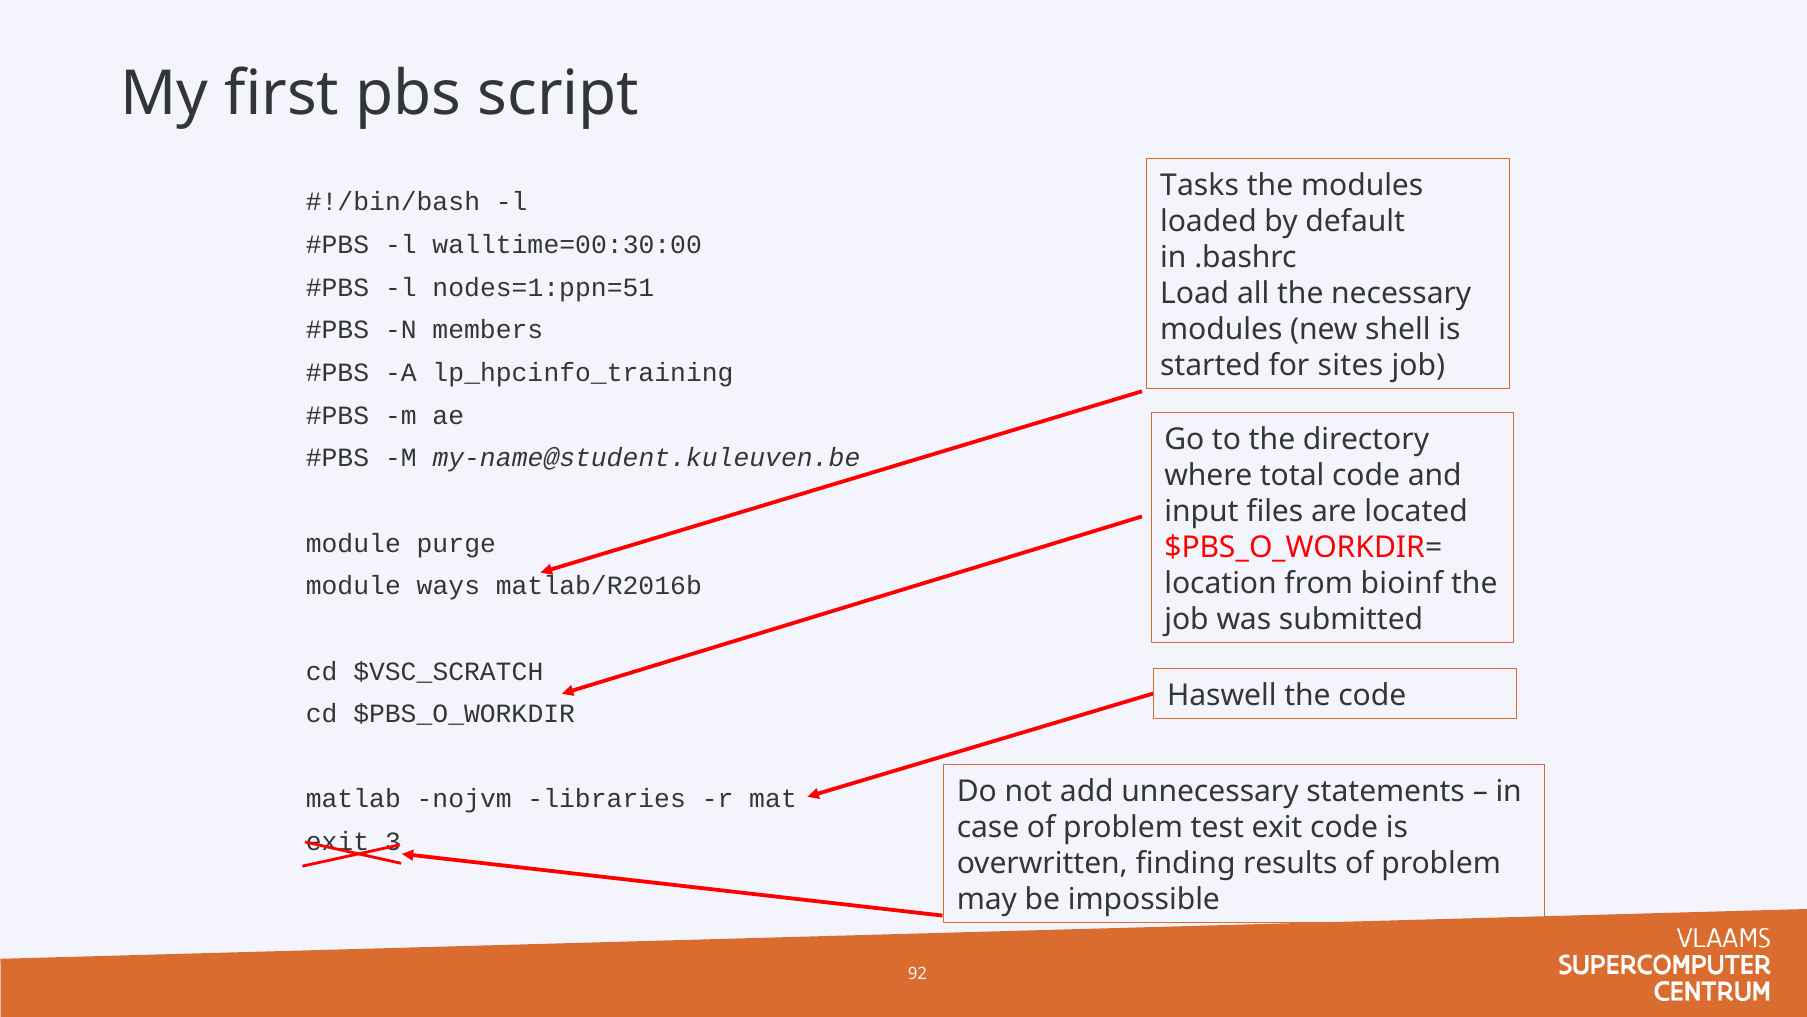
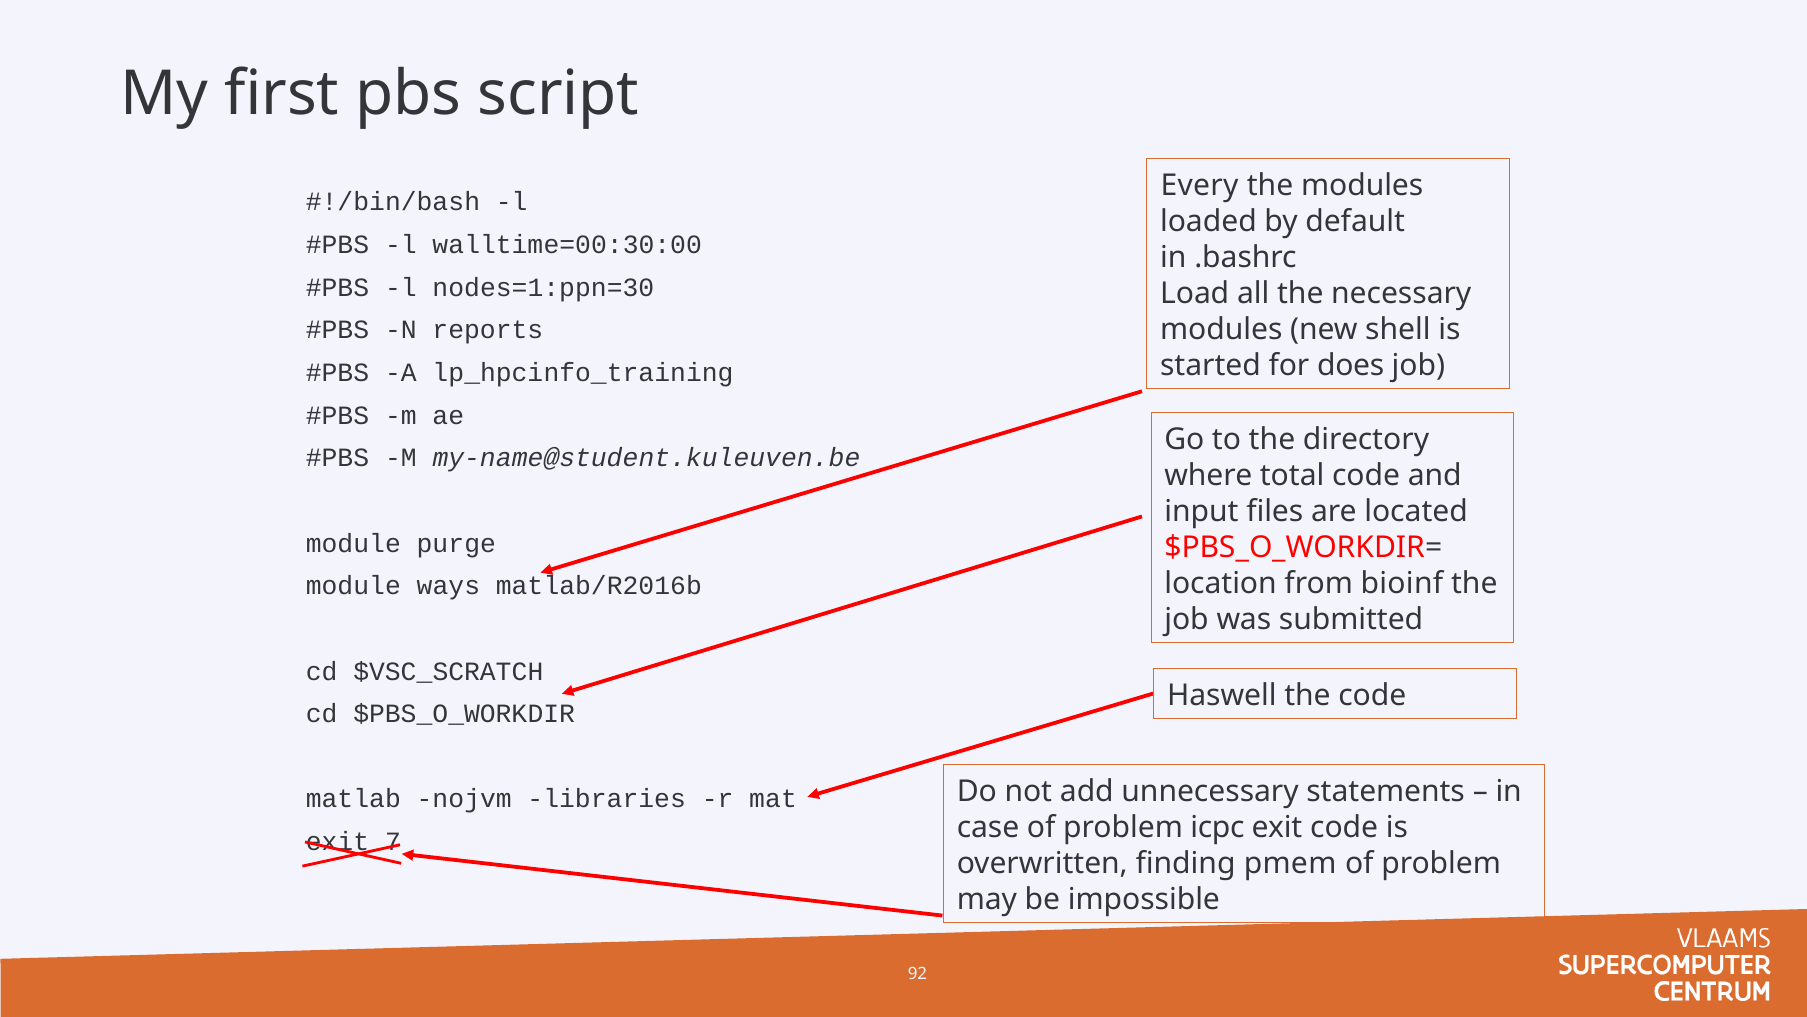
Tasks: Tasks -> Every
nodes=1:ppn=51: nodes=1:ppn=51 -> nodes=1:ppn=30
members: members -> reports
sites: sites -> does
test: test -> icpc
3: 3 -> 7
results: results -> pmem
